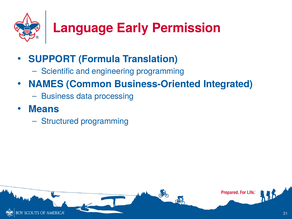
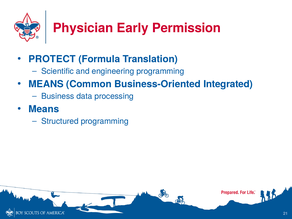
Language: Language -> Physician
SUPPORT: SUPPORT -> PROTECT
NAMES at (46, 84): NAMES -> MEANS
